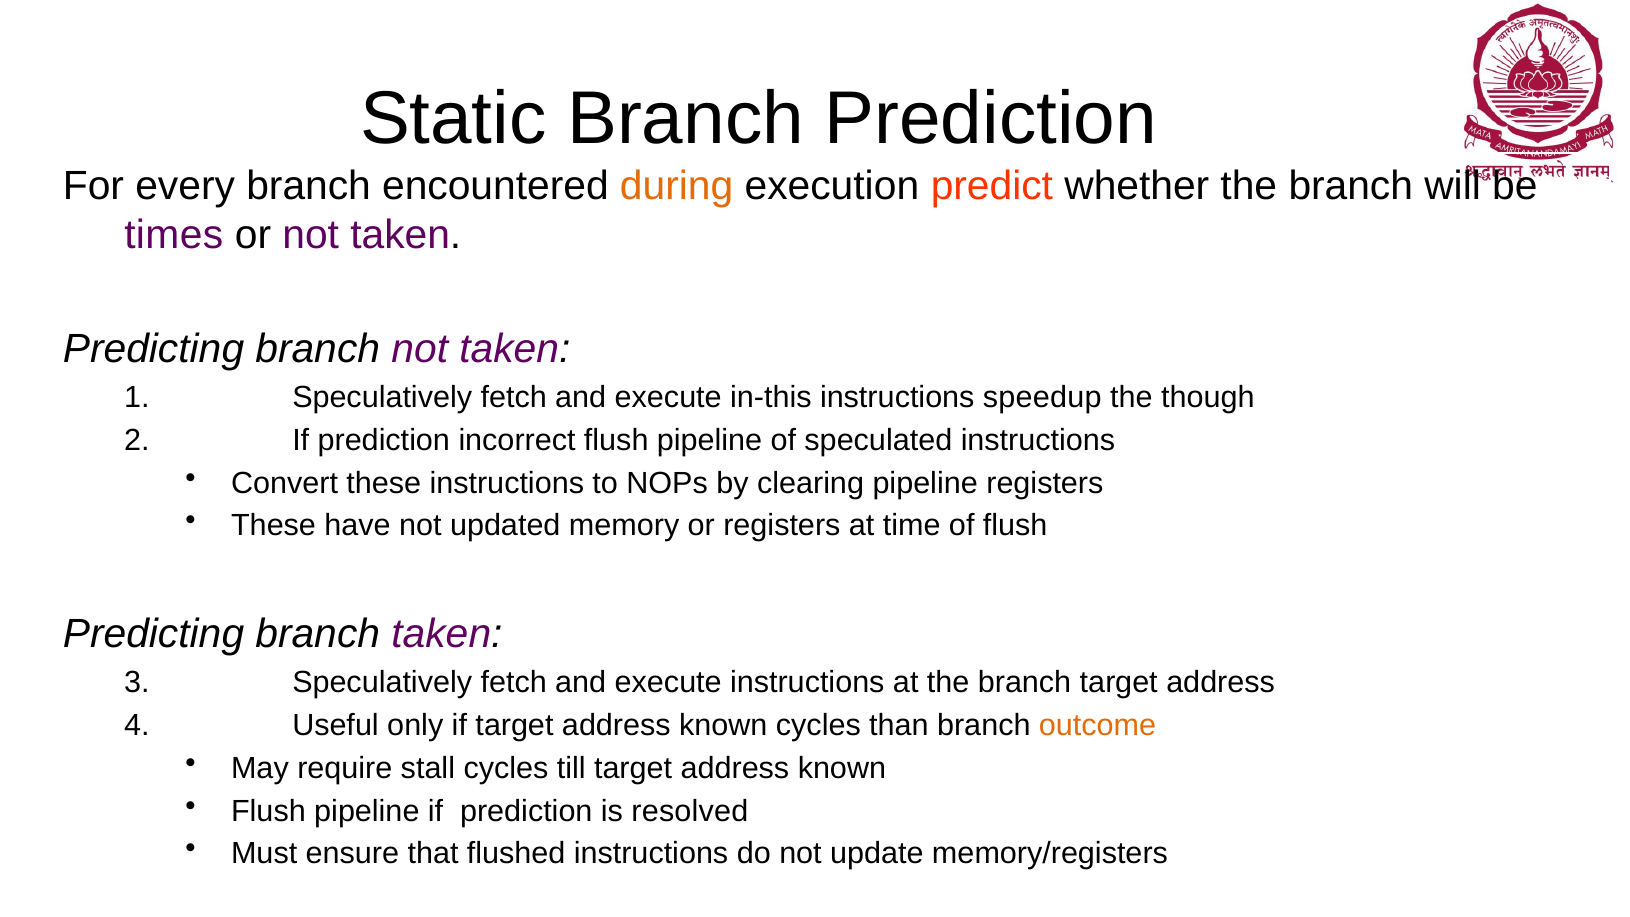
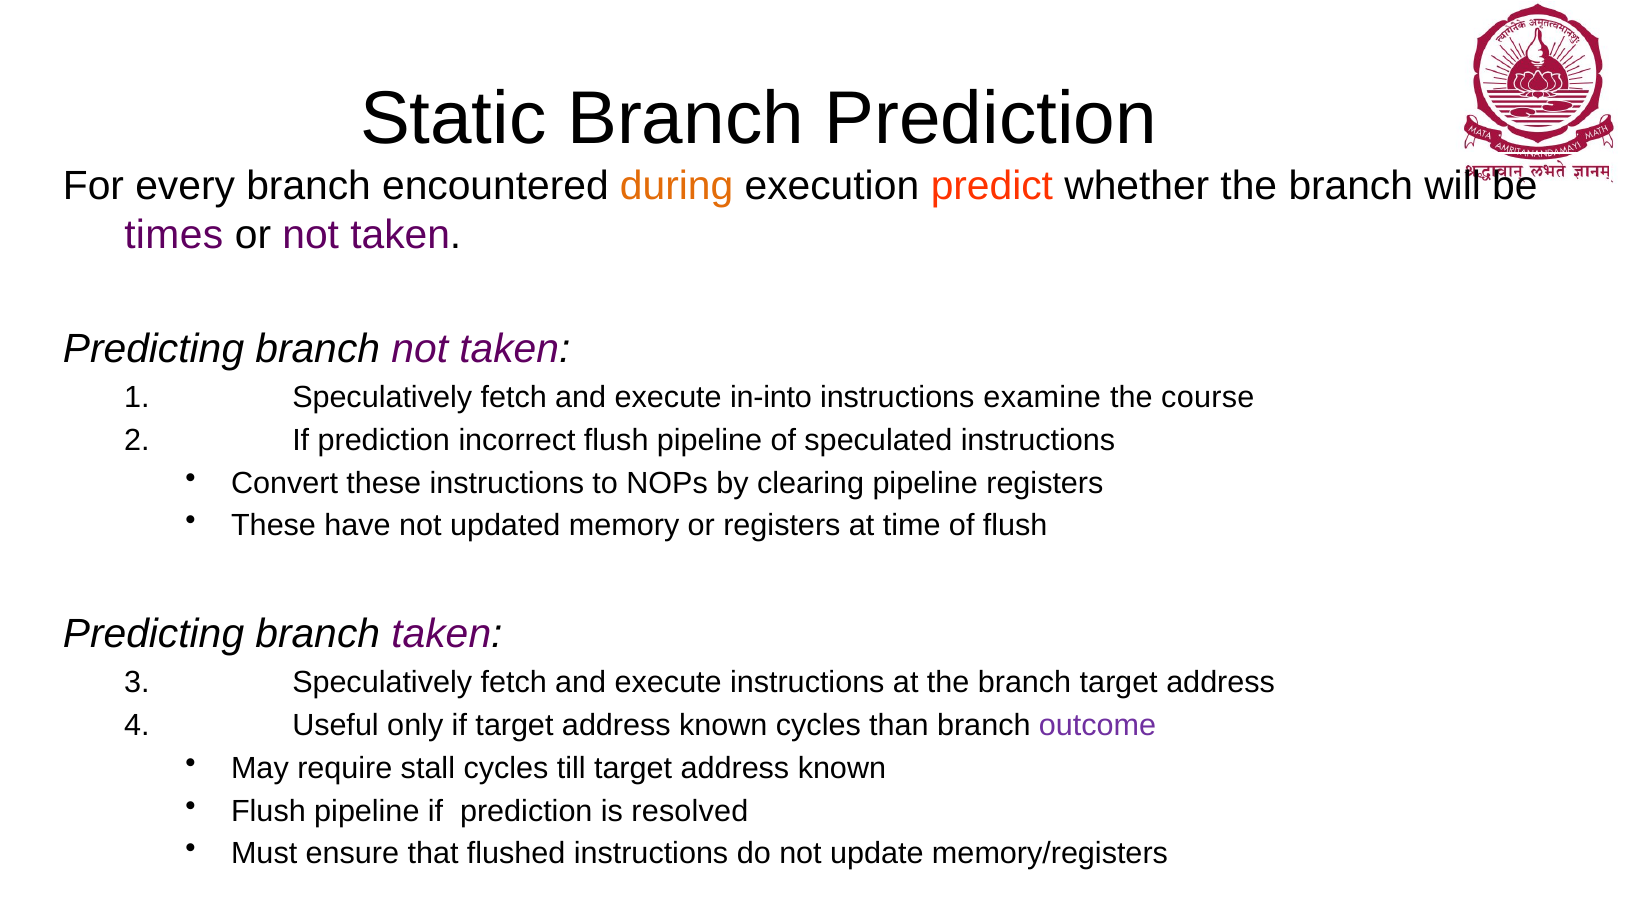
in-this: in-this -> in-into
speedup: speedup -> examine
though: though -> course
outcome colour: orange -> purple
